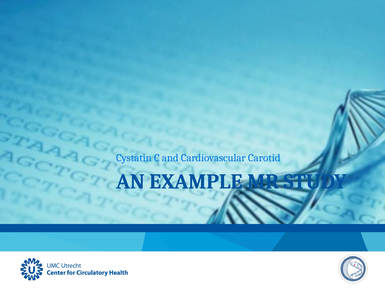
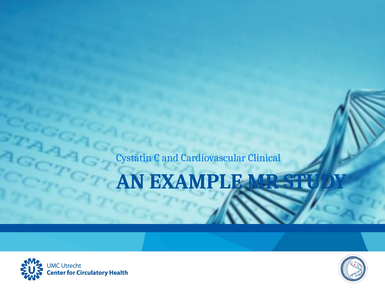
Carotid: Carotid -> Clinical
